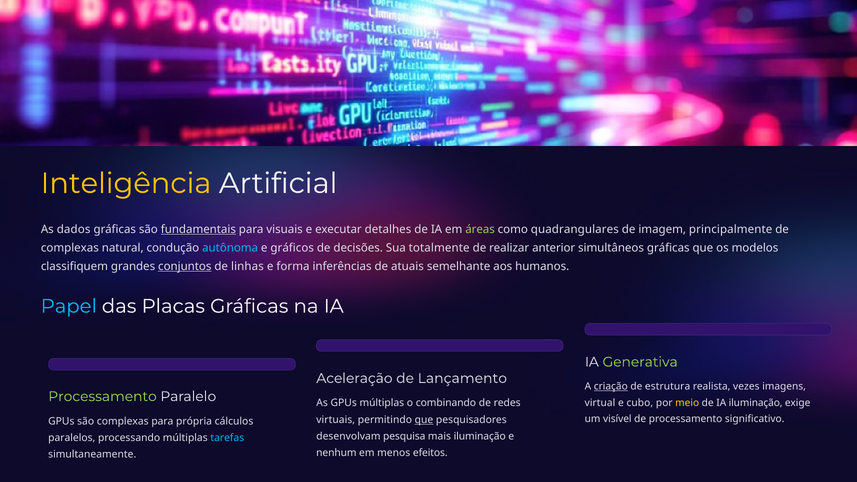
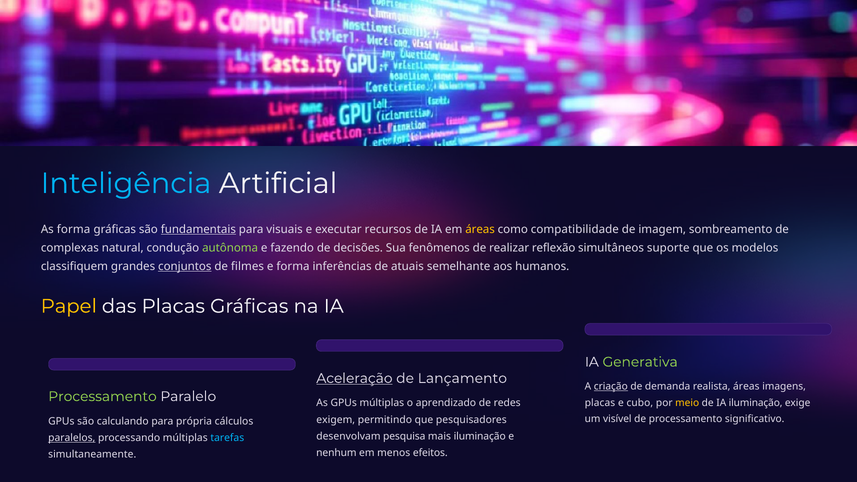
Inteligência colour: yellow -> light blue
As dados: dados -> forma
detalhes: detalhes -> recursos
áreas at (480, 229) colour: light green -> yellow
quadrangulares: quadrangulares -> compatibilidade
principalmente: principalmente -> sombreamento
autônoma colour: light blue -> light green
gráficos: gráficos -> fazendo
totalmente: totalmente -> fenômenos
anterior: anterior -> reflexão
simultâneos gráficas: gráficas -> suporte
linhas: linhas -> filmes
Papel colour: light blue -> yellow
Aceleração underline: none -> present
estrutura: estrutura -> demanda
realista vezes: vezes -> áreas
virtual at (600, 403): virtual -> placas
combinando: combinando -> aprendizado
virtuais: virtuais -> exigem
que at (424, 420) underline: present -> none
são complexas: complexas -> calculando
paralelos underline: none -> present
